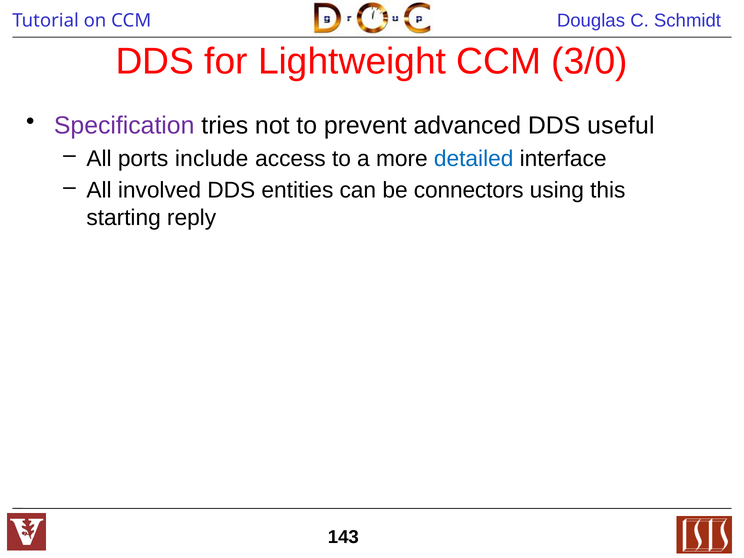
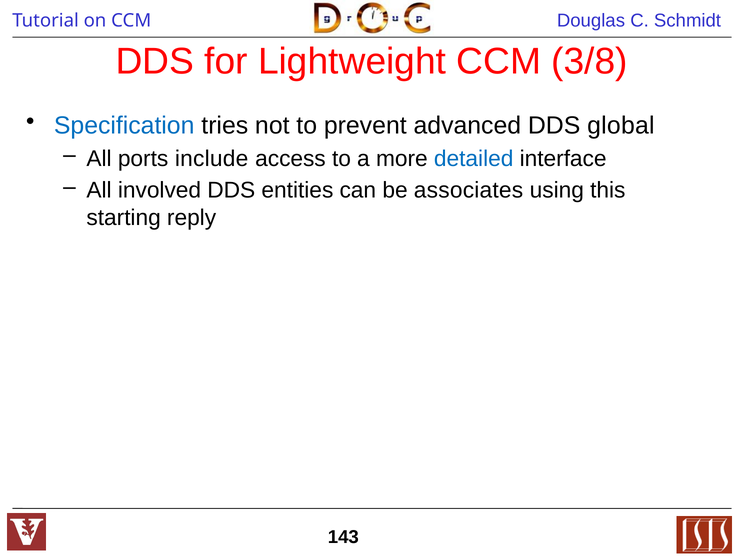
3/0: 3/0 -> 3/8
Specification colour: purple -> blue
useful: useful -> global
connectors: connectors -> associates
